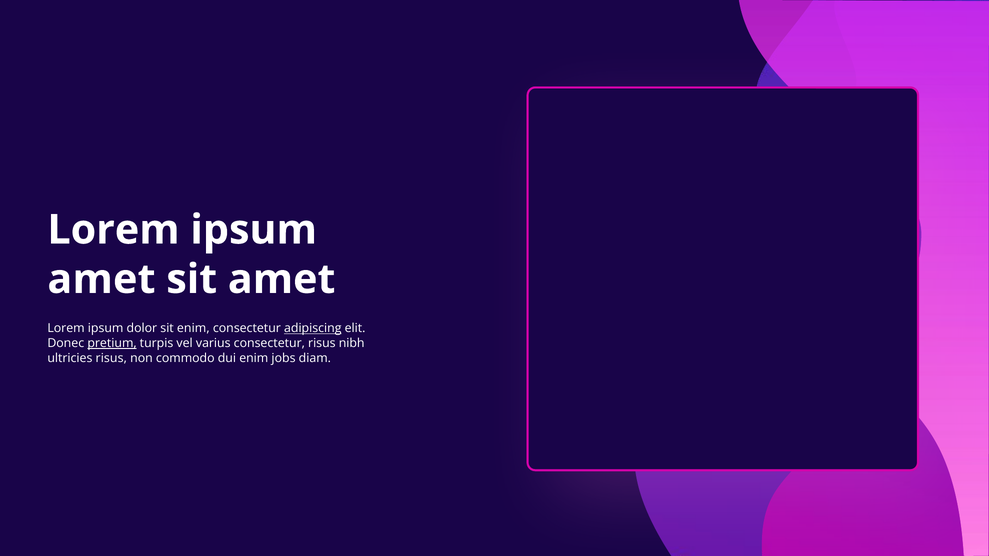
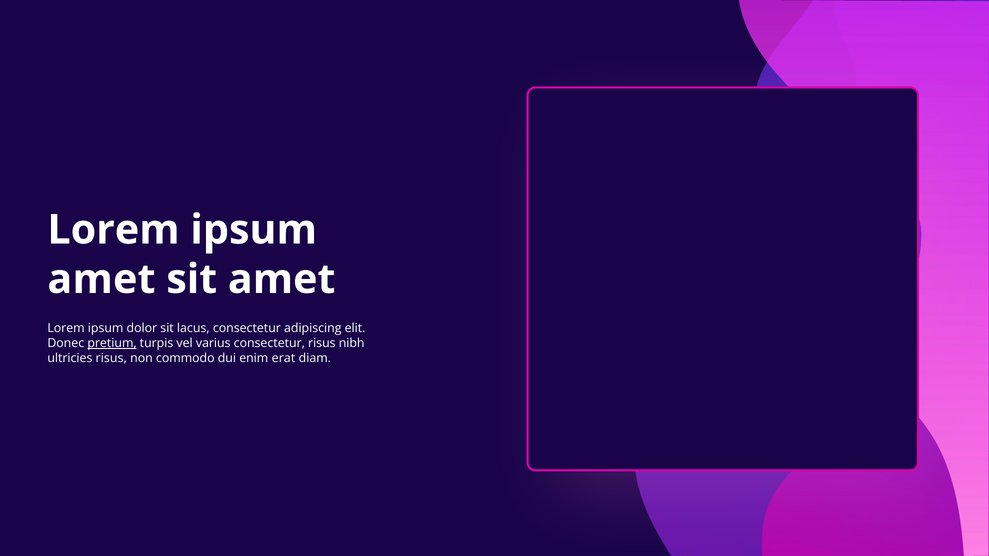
sit enim: enim -> lacus
adipiscing underline: present -> none
jobs: jobs -> erat
